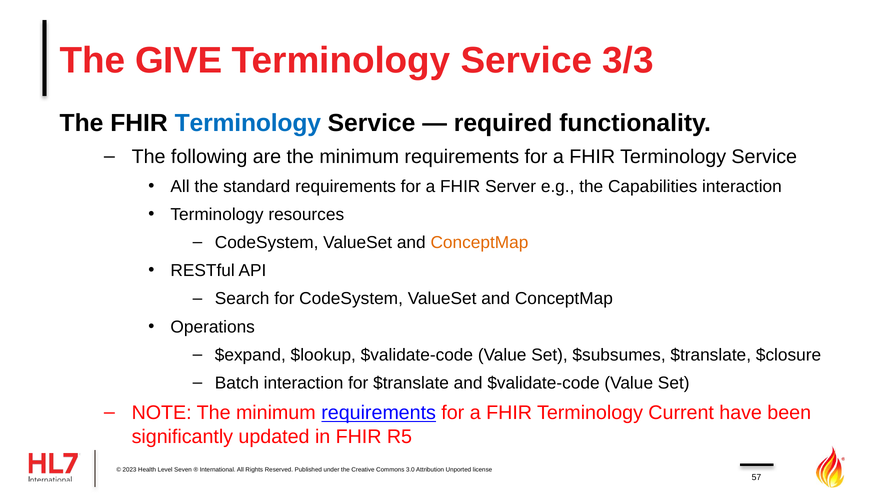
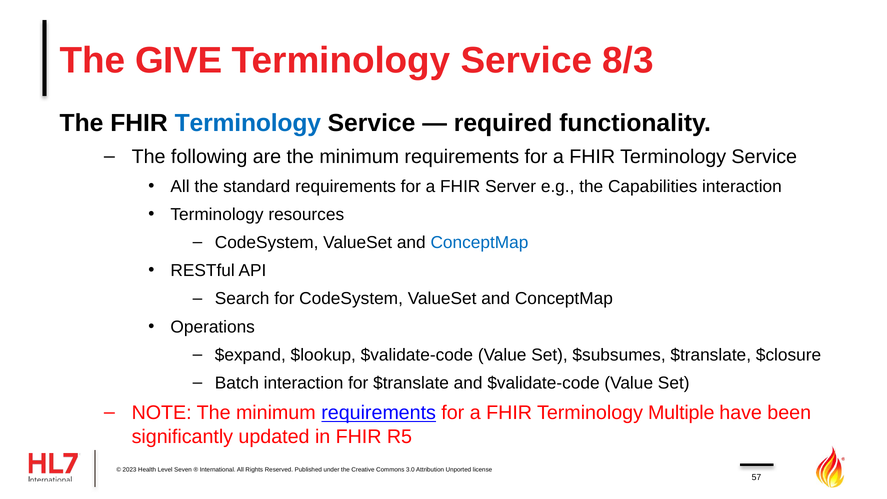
3/3: 3/3 -> 8/3
ConceptMap at (479, 243) colour: orange -> blue
Current: Current -> Multiple
